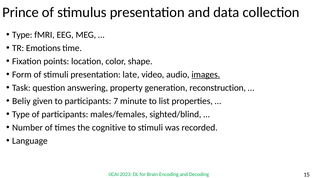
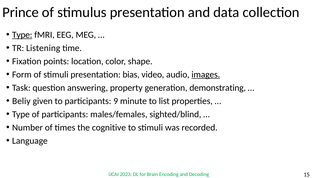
Type at (22, 35) underline: none -> present
Emotions: Emotions -> Listening
late: late -> bias
reconstruction: reconstruction -> demonstrating
7: 7 -> 9
